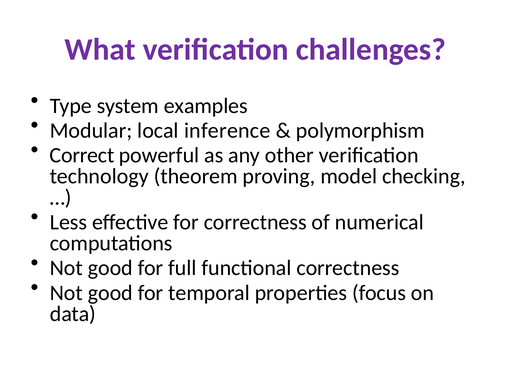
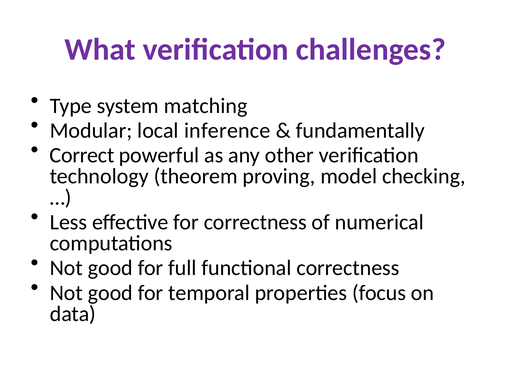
examples: examples -> matching
polymorphism: polymorphism -> fundamentally
